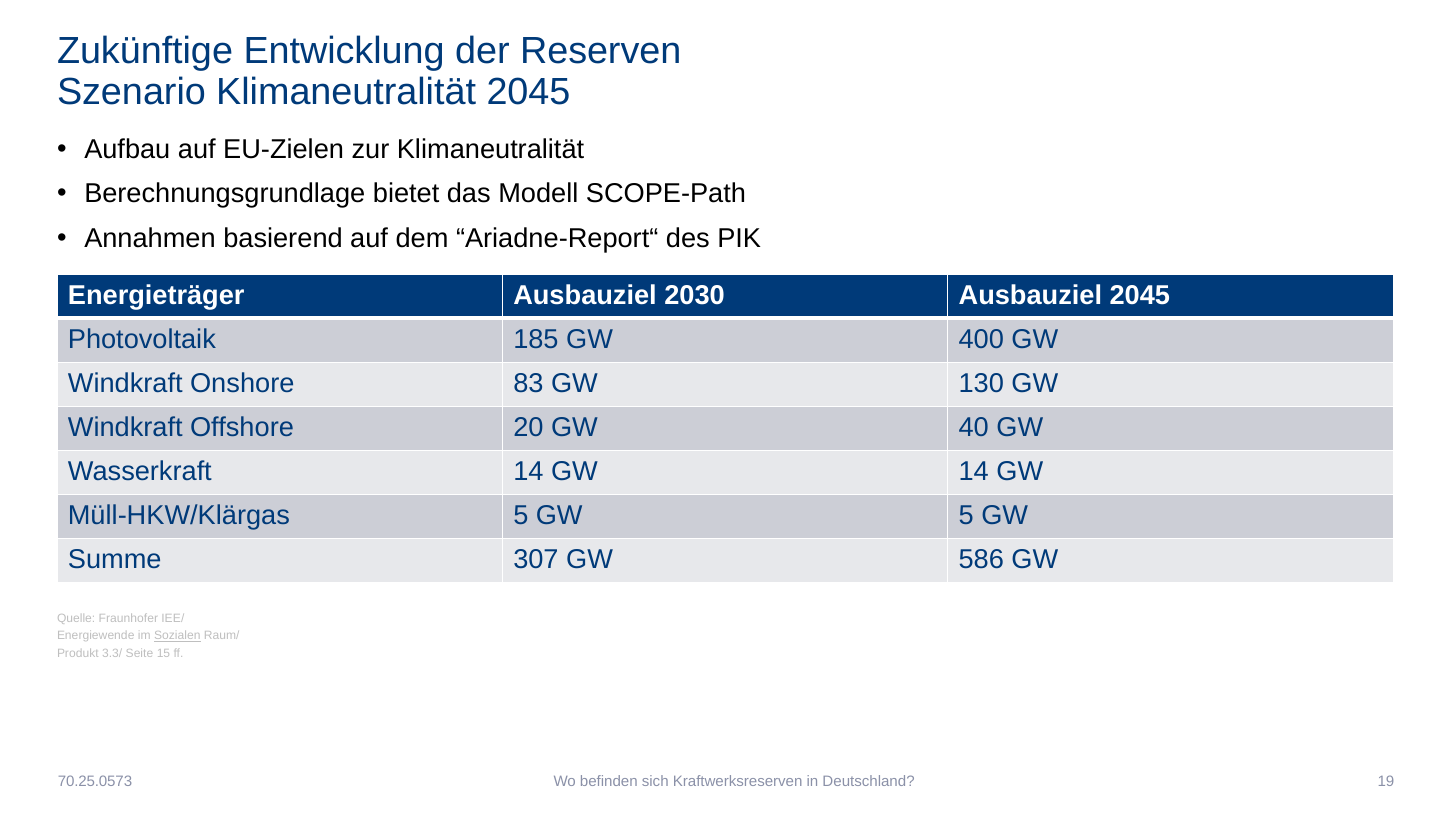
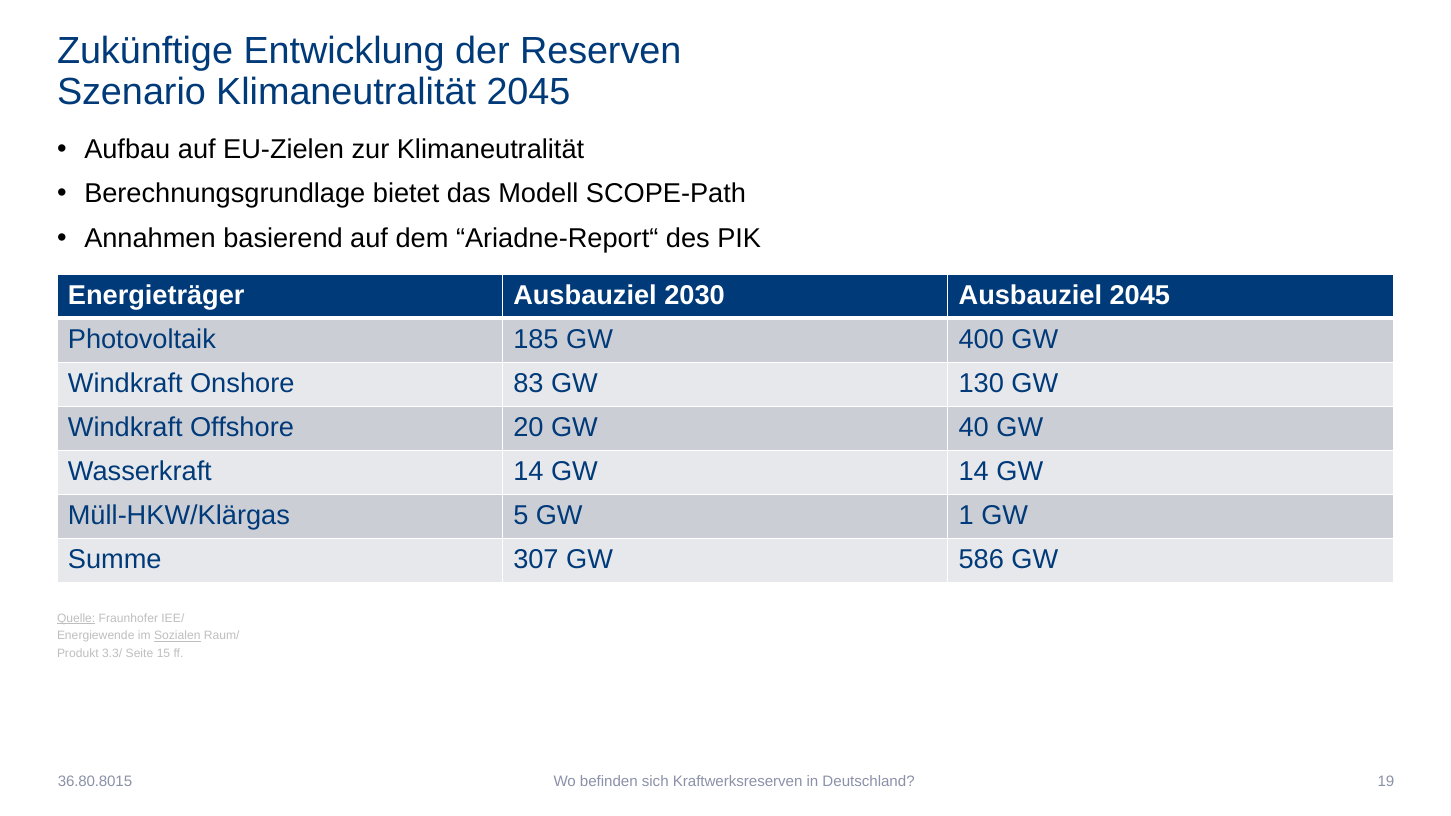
GW 5: 5 -> 1
Quelle underline: none -> present
70.25.0573: 70.25.0573 -> 36.80.8015
